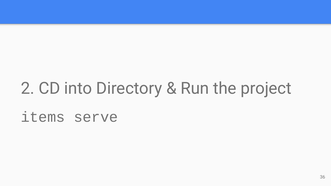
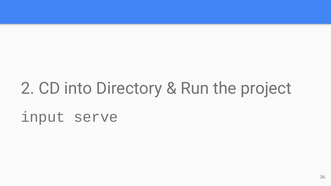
items: items -> input
